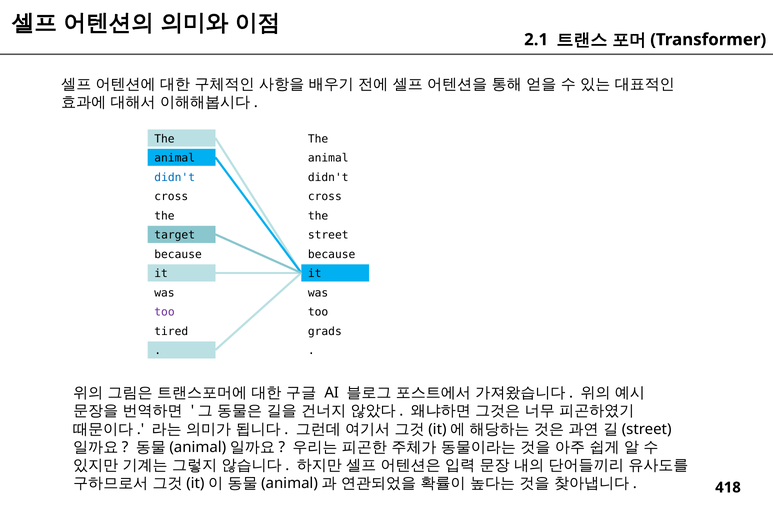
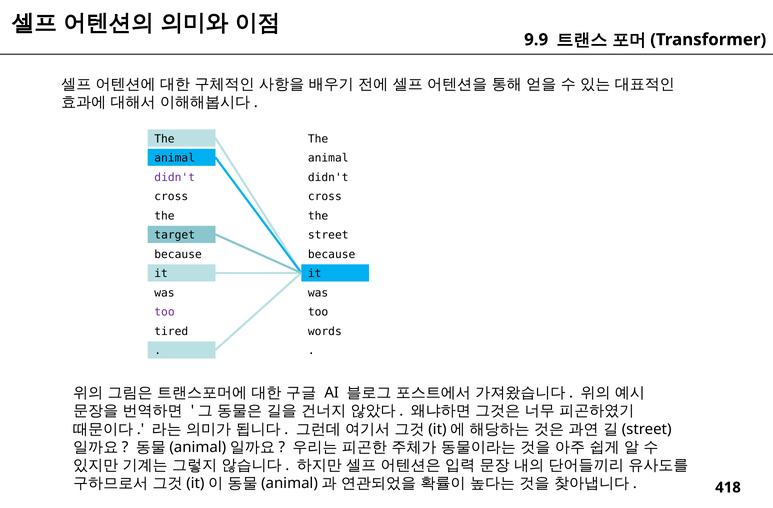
2.1: 2.1 -> 9.9
didn't at (175, 177) colour: blue -> purple
grads: grads -> words
